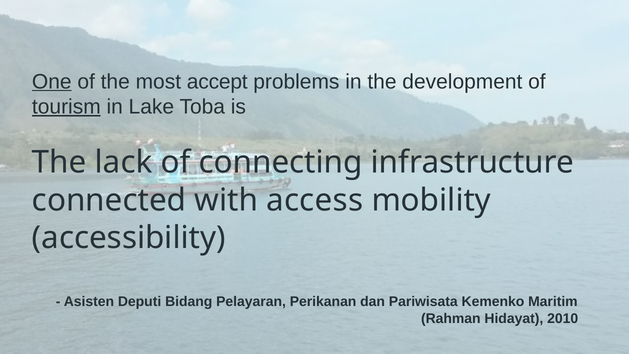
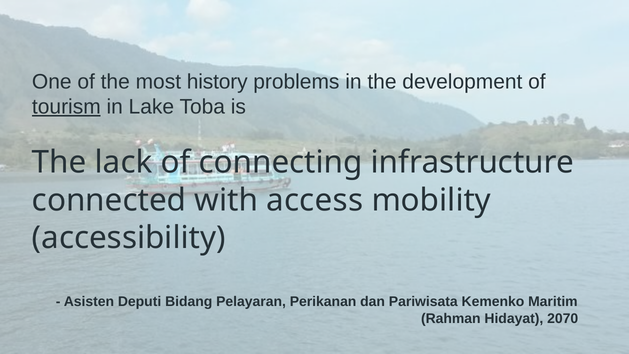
One underline: present -> none
accept: accept -> history
2010: 2010 -> 2070
